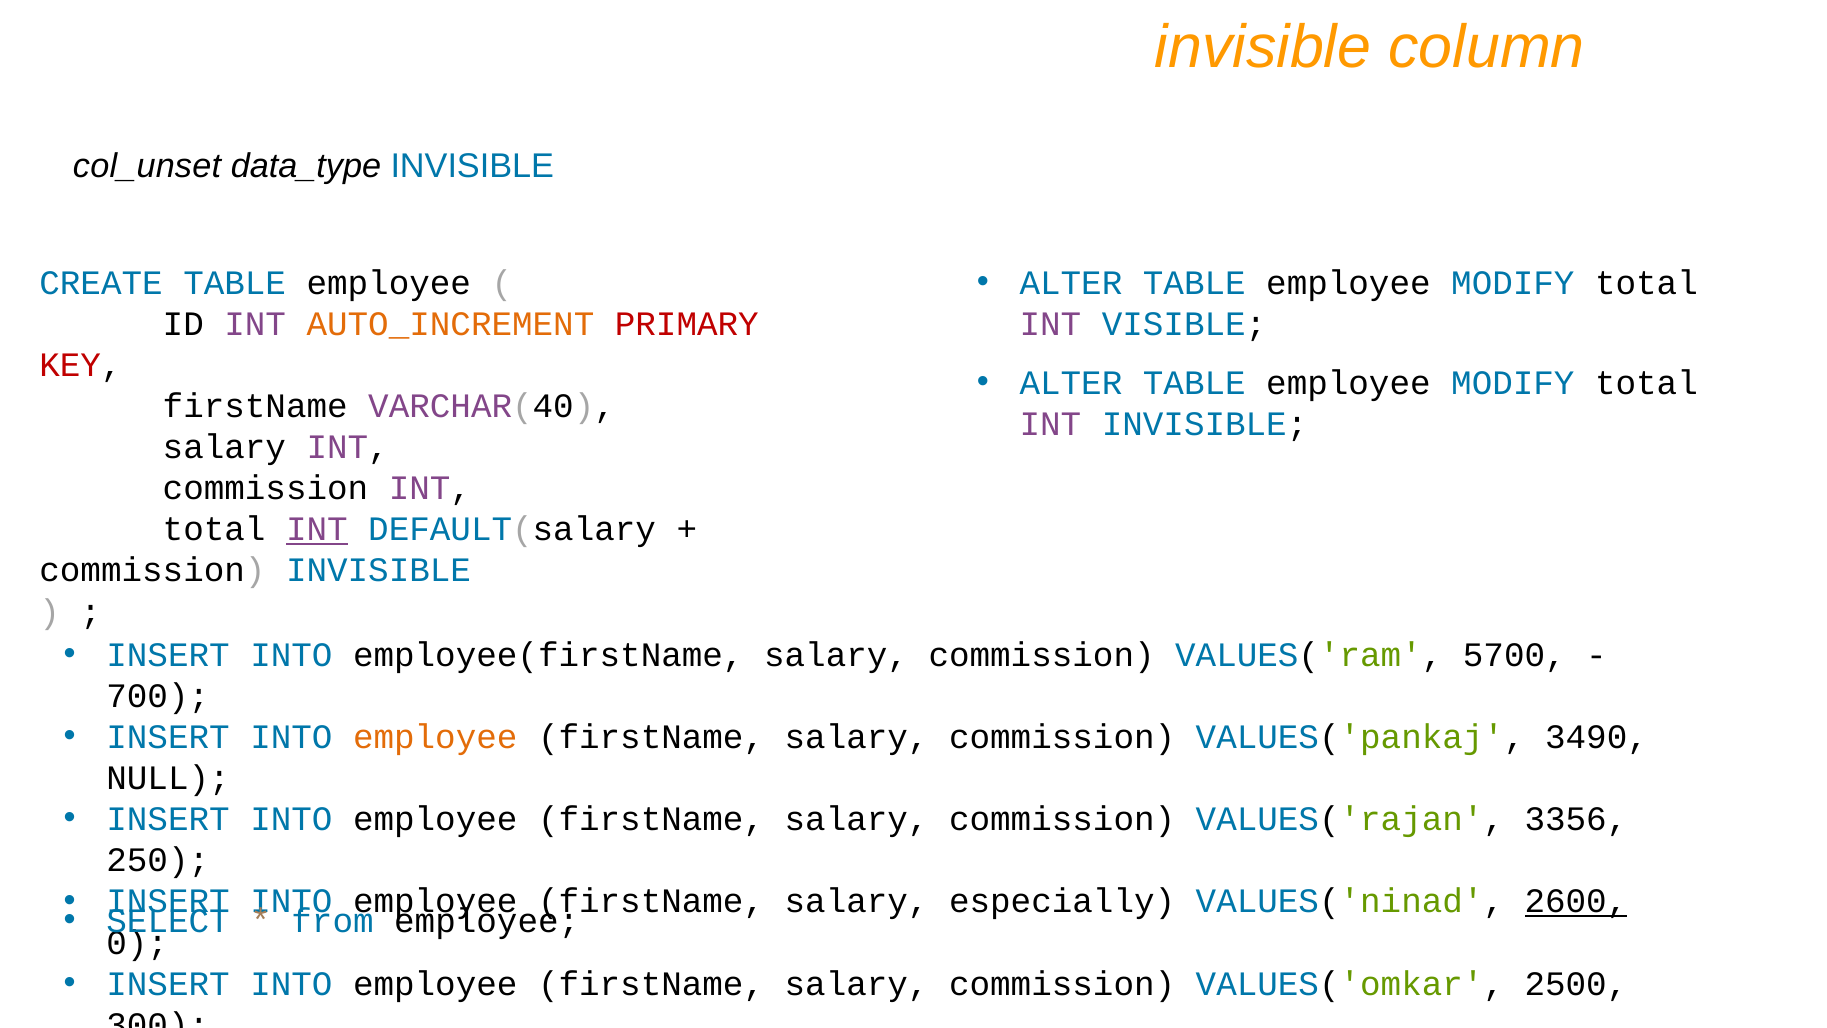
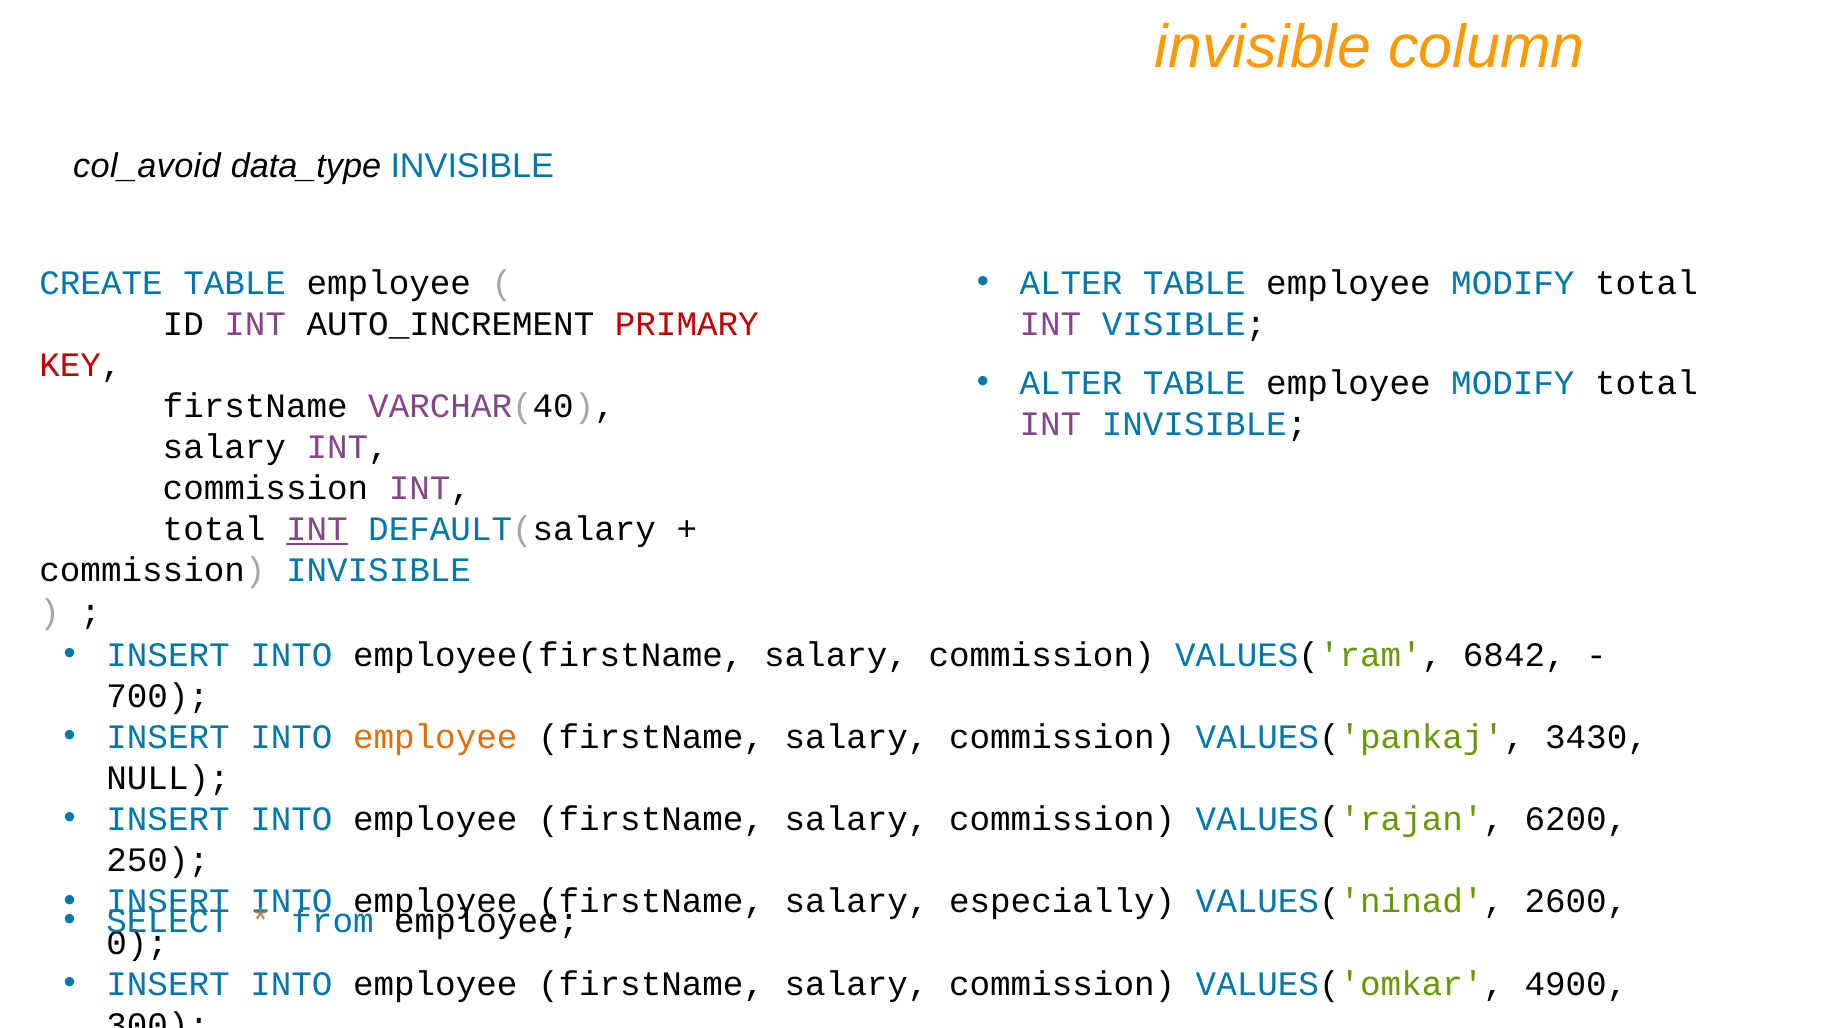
col_unset: col_unset -> col_avoid
AUTO_INCREMENT colour: orange -> black
5700: 5700 -> 6842
3490: 3490 -> 3430
3356: 3356 -> 6200
2600 underline: present -> none
2500: 2500 -> 4900
